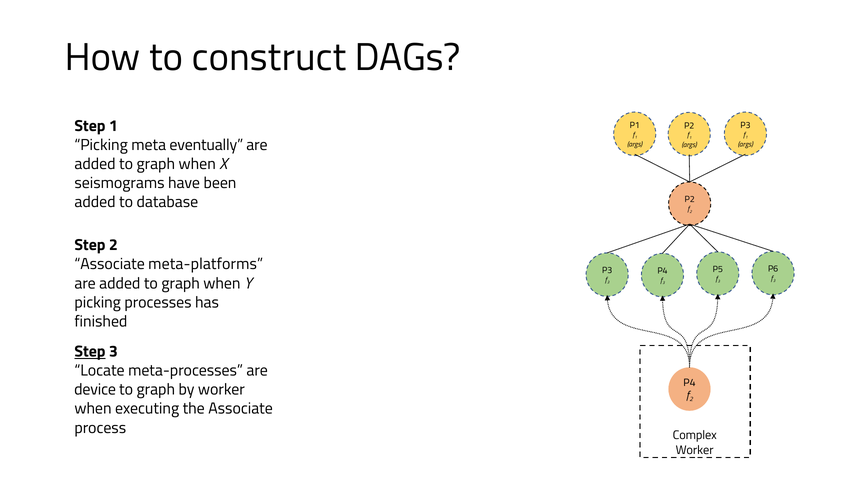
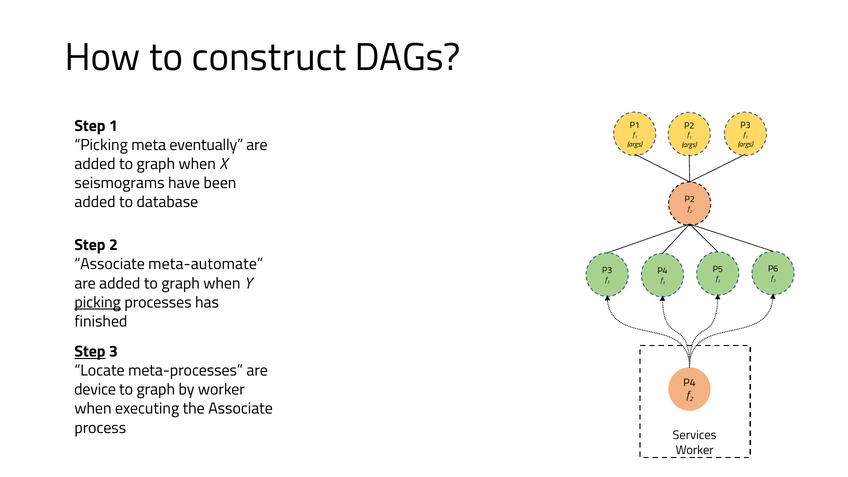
meta-platforms: meta-platforms -> meta-automate
picking at (98, 302) underline: none -> present
Complex: Complex -> Services
